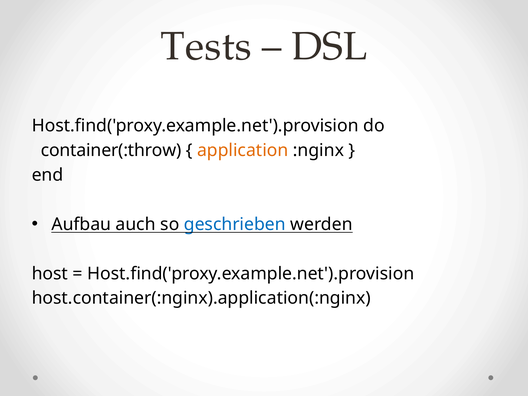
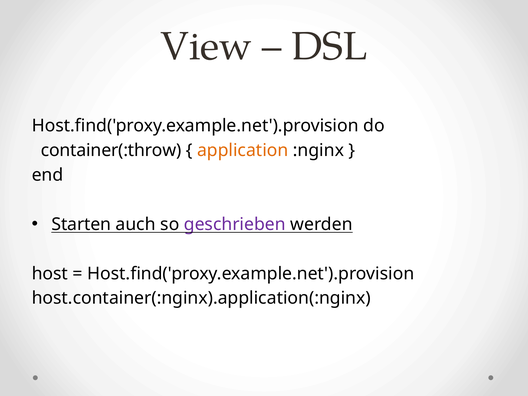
Tests: Tests -> View
Aufbau: Aufbau -> Starten
geschrieben colour: blue -> purple
